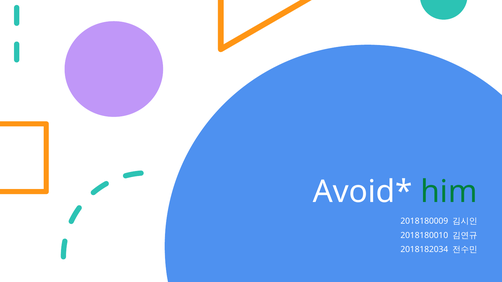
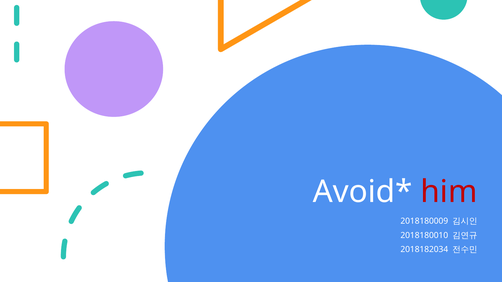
him colour: green -> red
